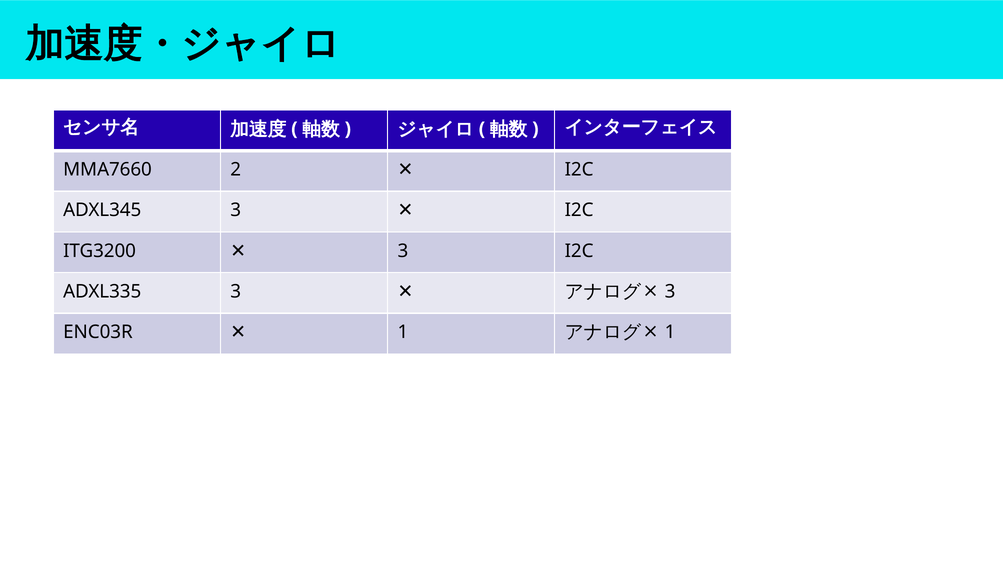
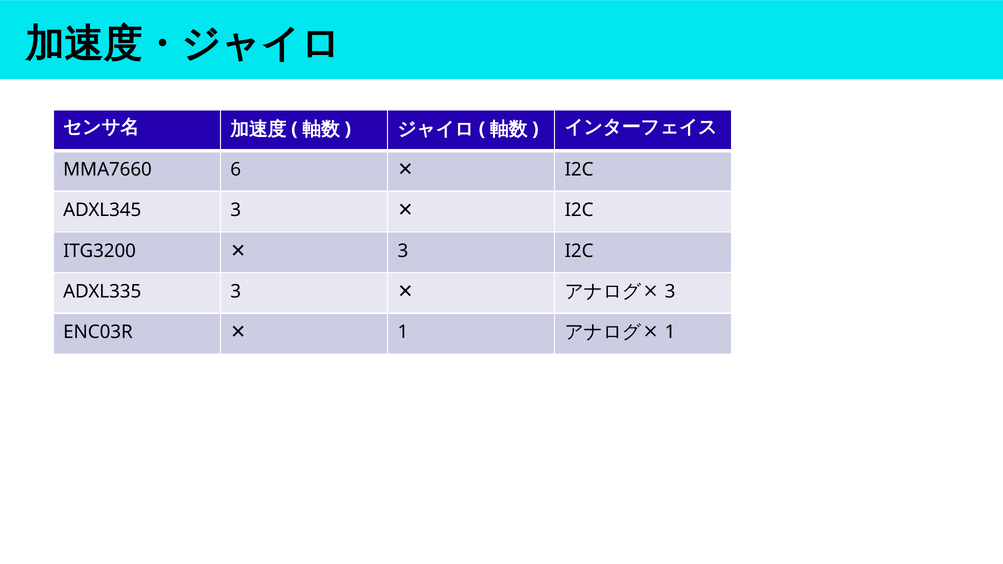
2: 2 -> 6
